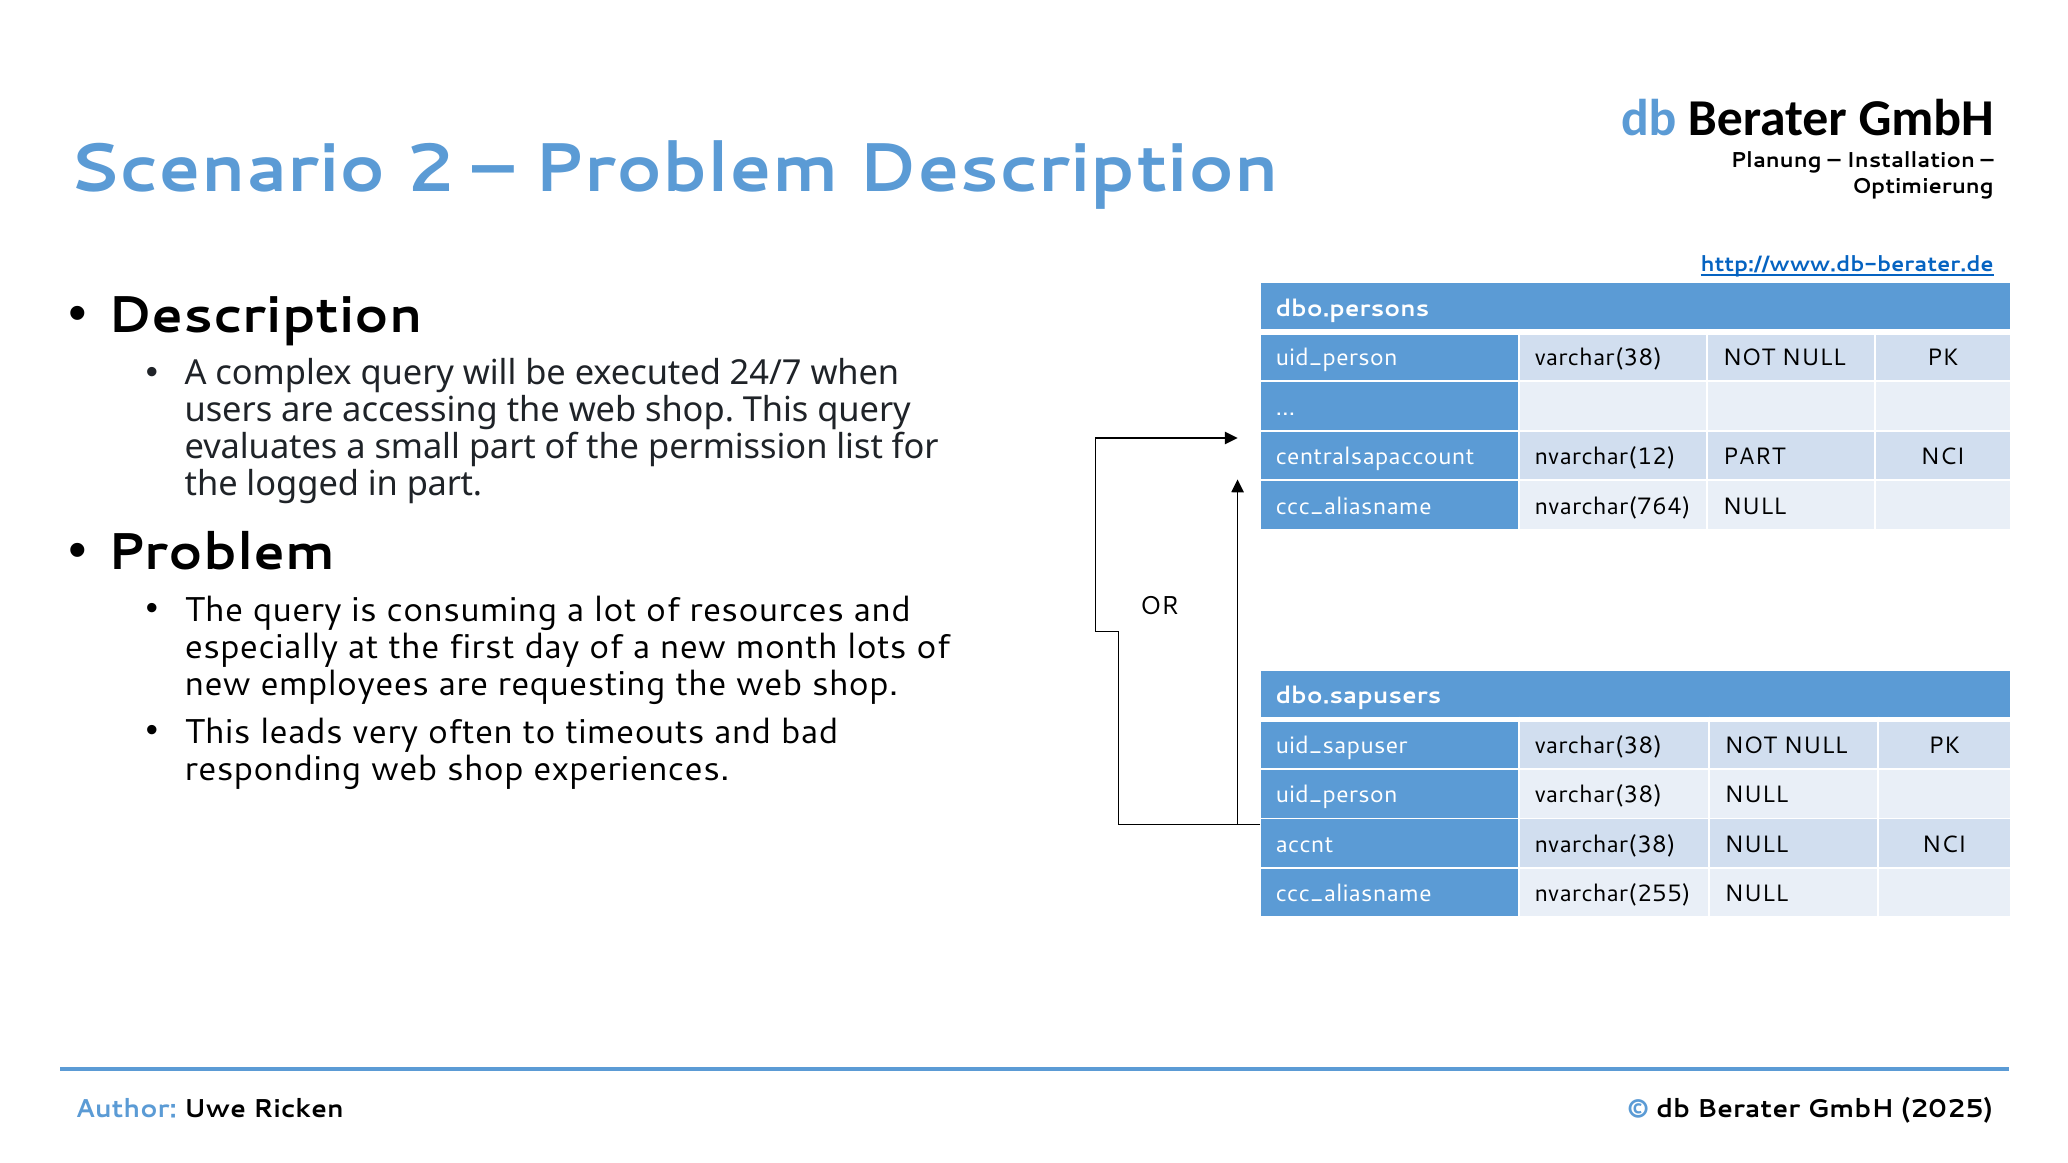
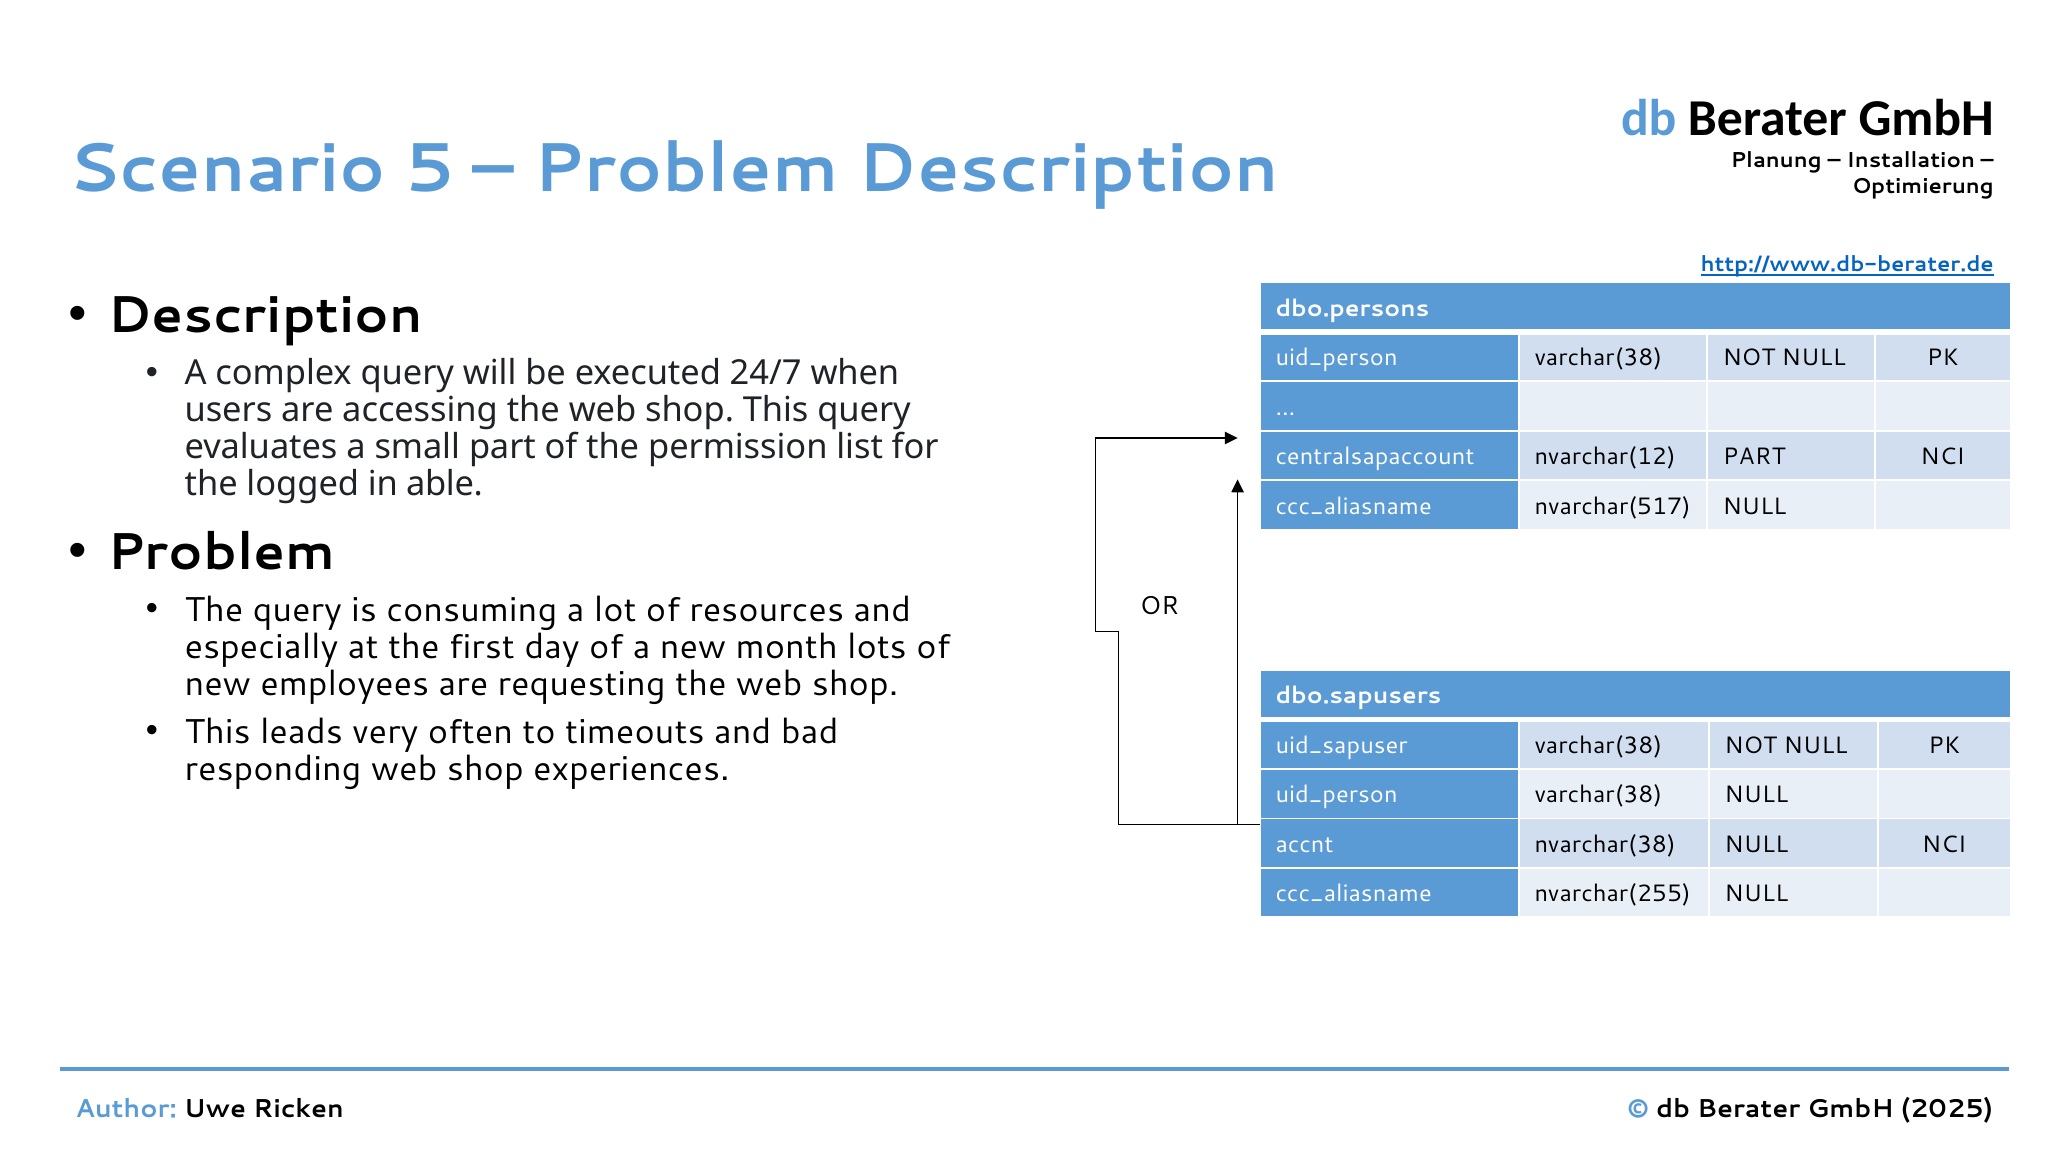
2: 2 -> 5
in part: part -> able
nvarchar(764: nvarchar(764 -> nvarchar(517
